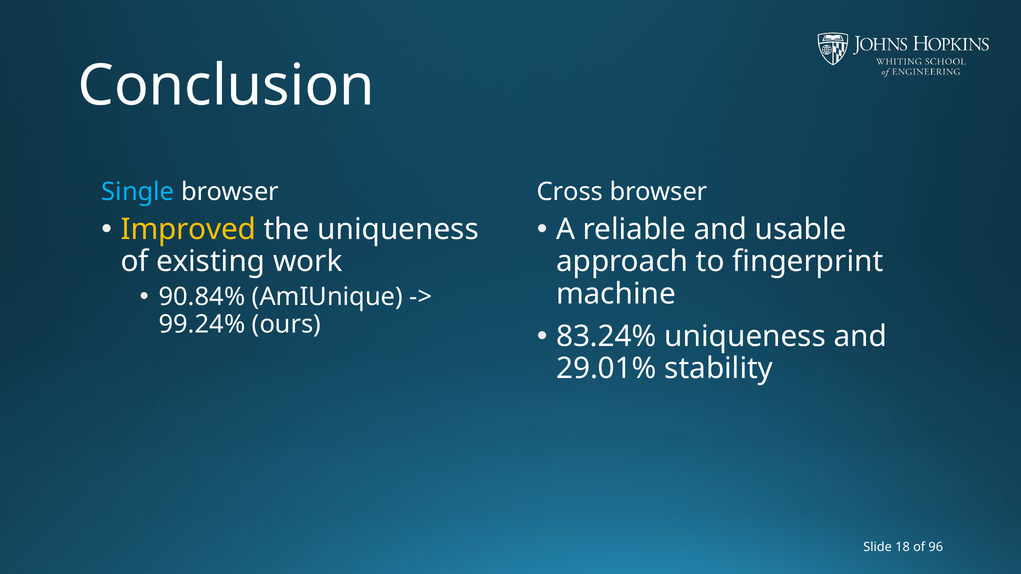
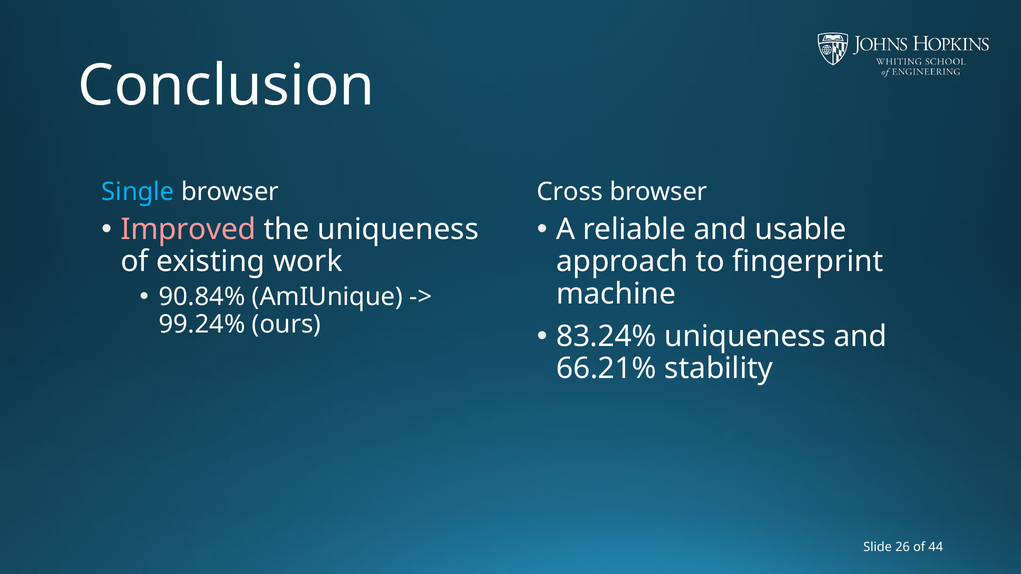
Improved colour: yellow -> pink
29.01%: 29.01% -> 66.21%
18: 18 -> 26
96: 96 -> 44
